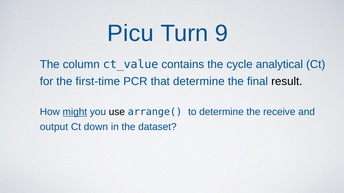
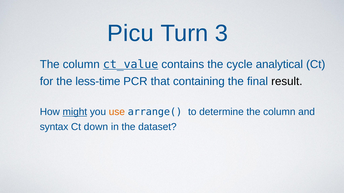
9: 9 -> 3
ct_value underline: none -> present
first-time: first-time -> less-time
that determine: determine -> containing
use colour: black -> orange
determine the receive: receive -> column
output: output -> syntax
